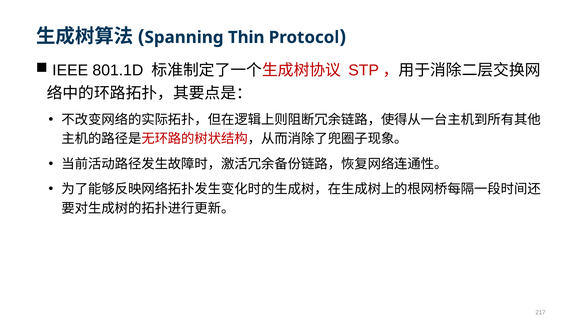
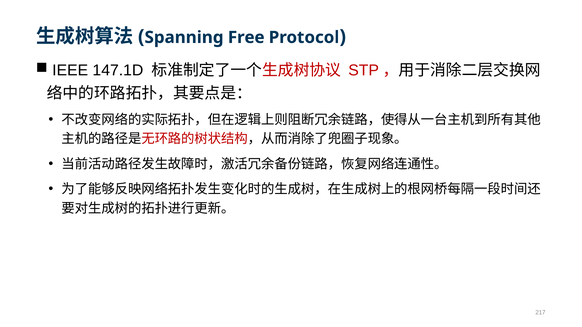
Thin: Thin -> Free
801.1D: 801.1D -> 147.1D
